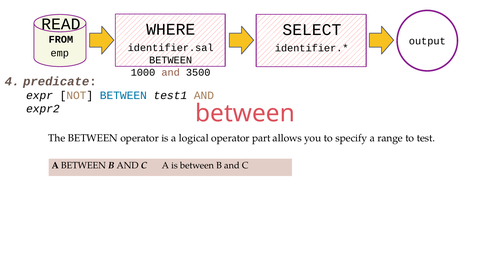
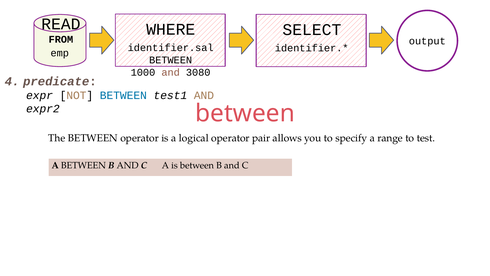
3500: 3500 -> 3080
part: part -> pair
